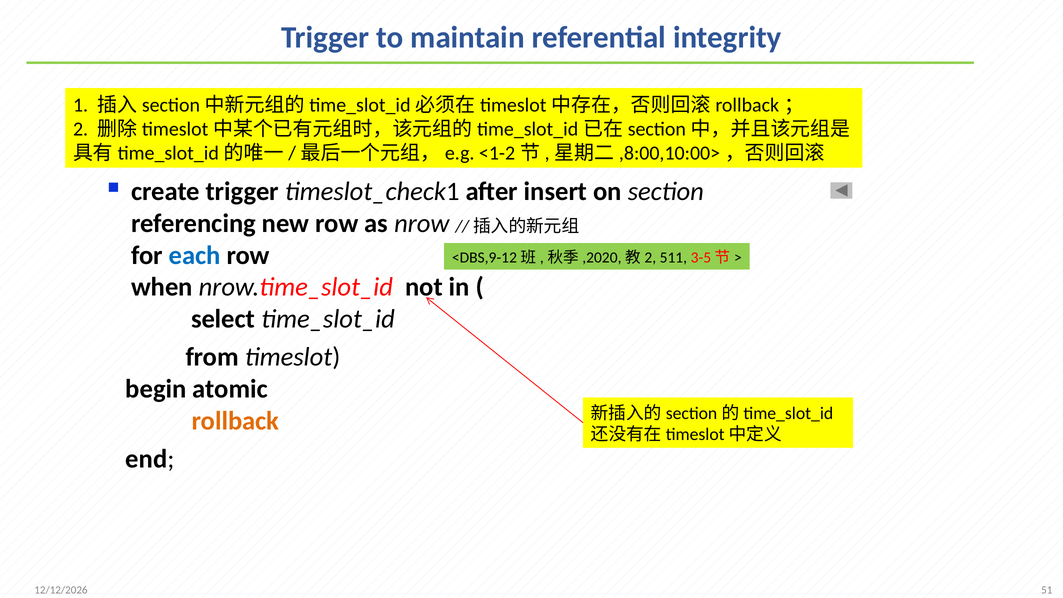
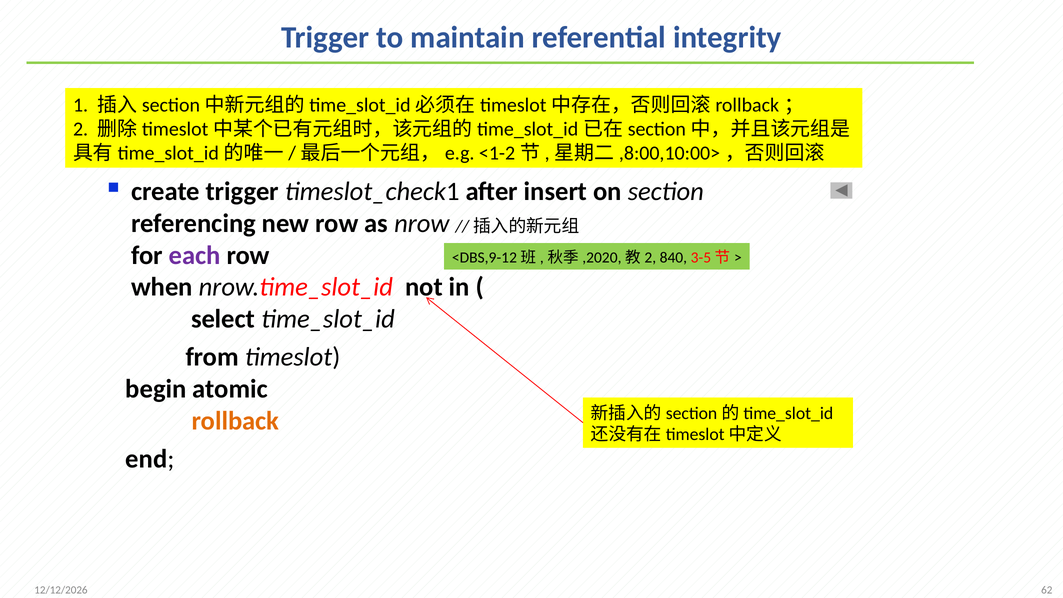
each colour: blue -> purple
511: 511 -> 840
51: 51 -> 62
